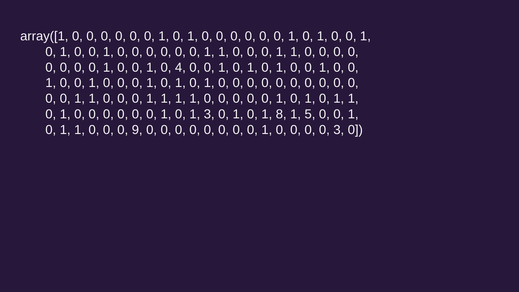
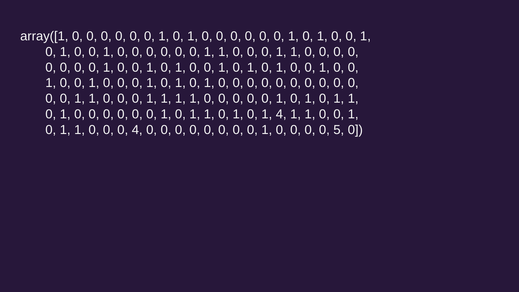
4 at (180, 67): 4 -> 1
3 at (209, 114): 3 -> 1
1 8: 8 -> 4
5 at (310, 114): 5 -> 1
0 9: 9 -> 4
0 3: 3 -> 5
